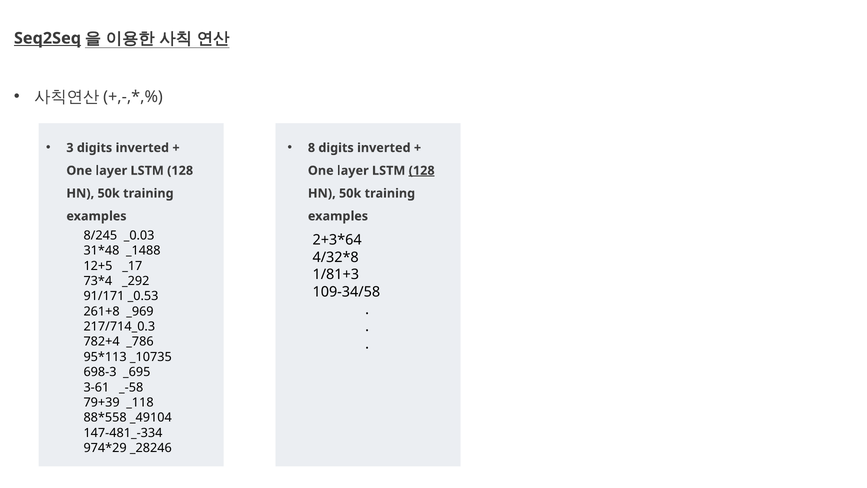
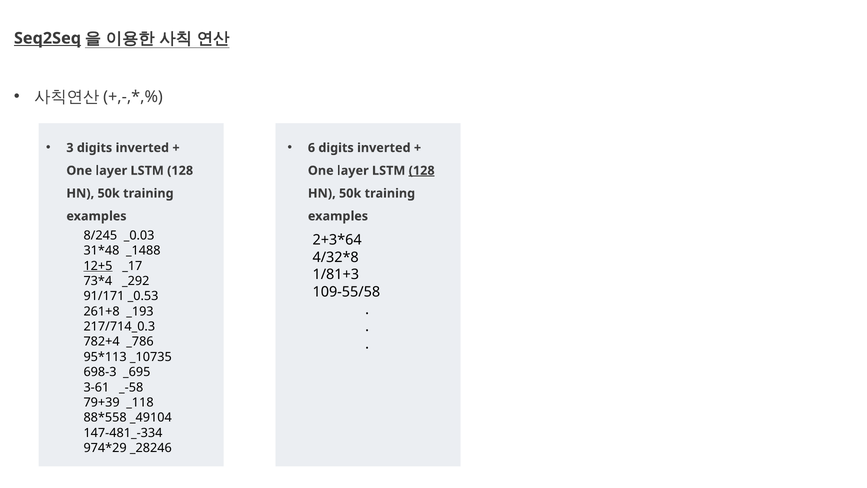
8: 8 -> 6
12+5 underline: none -> present
109-34/58: 109-34/58 -> 109-55/58
_969: _969 -> _193
